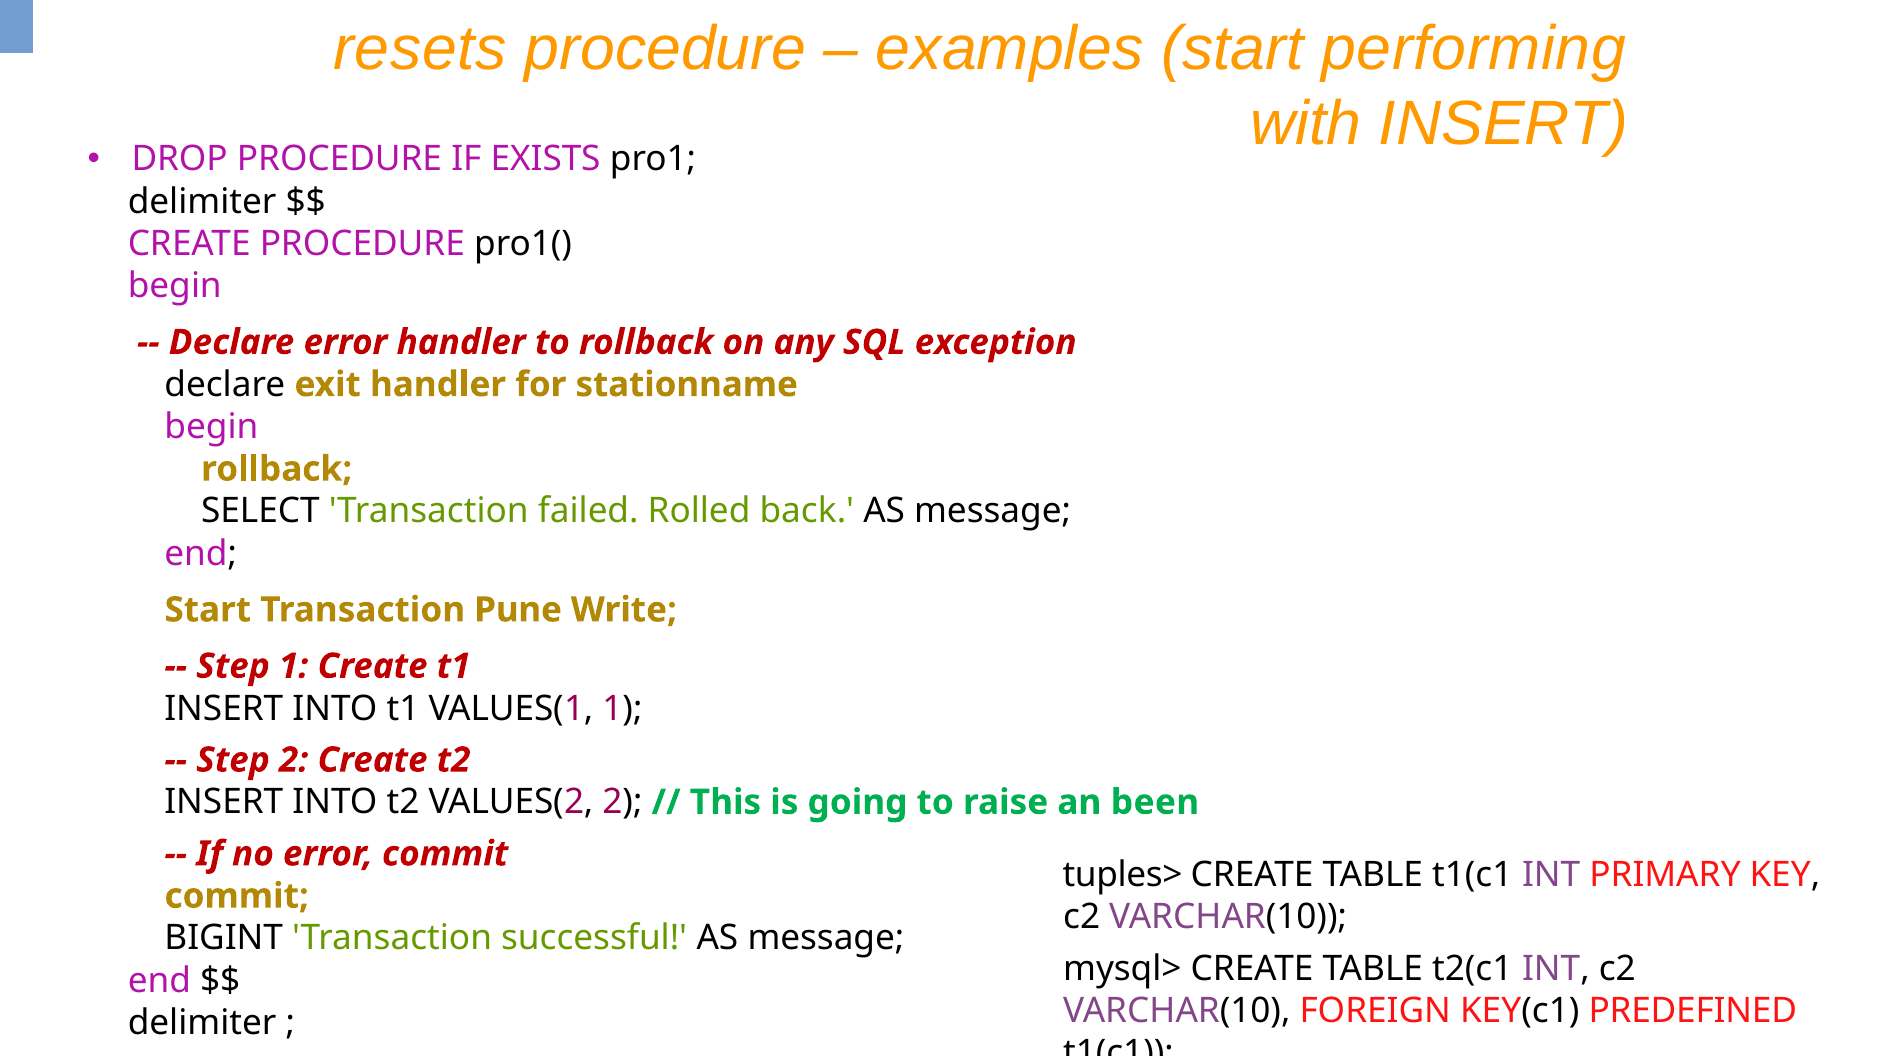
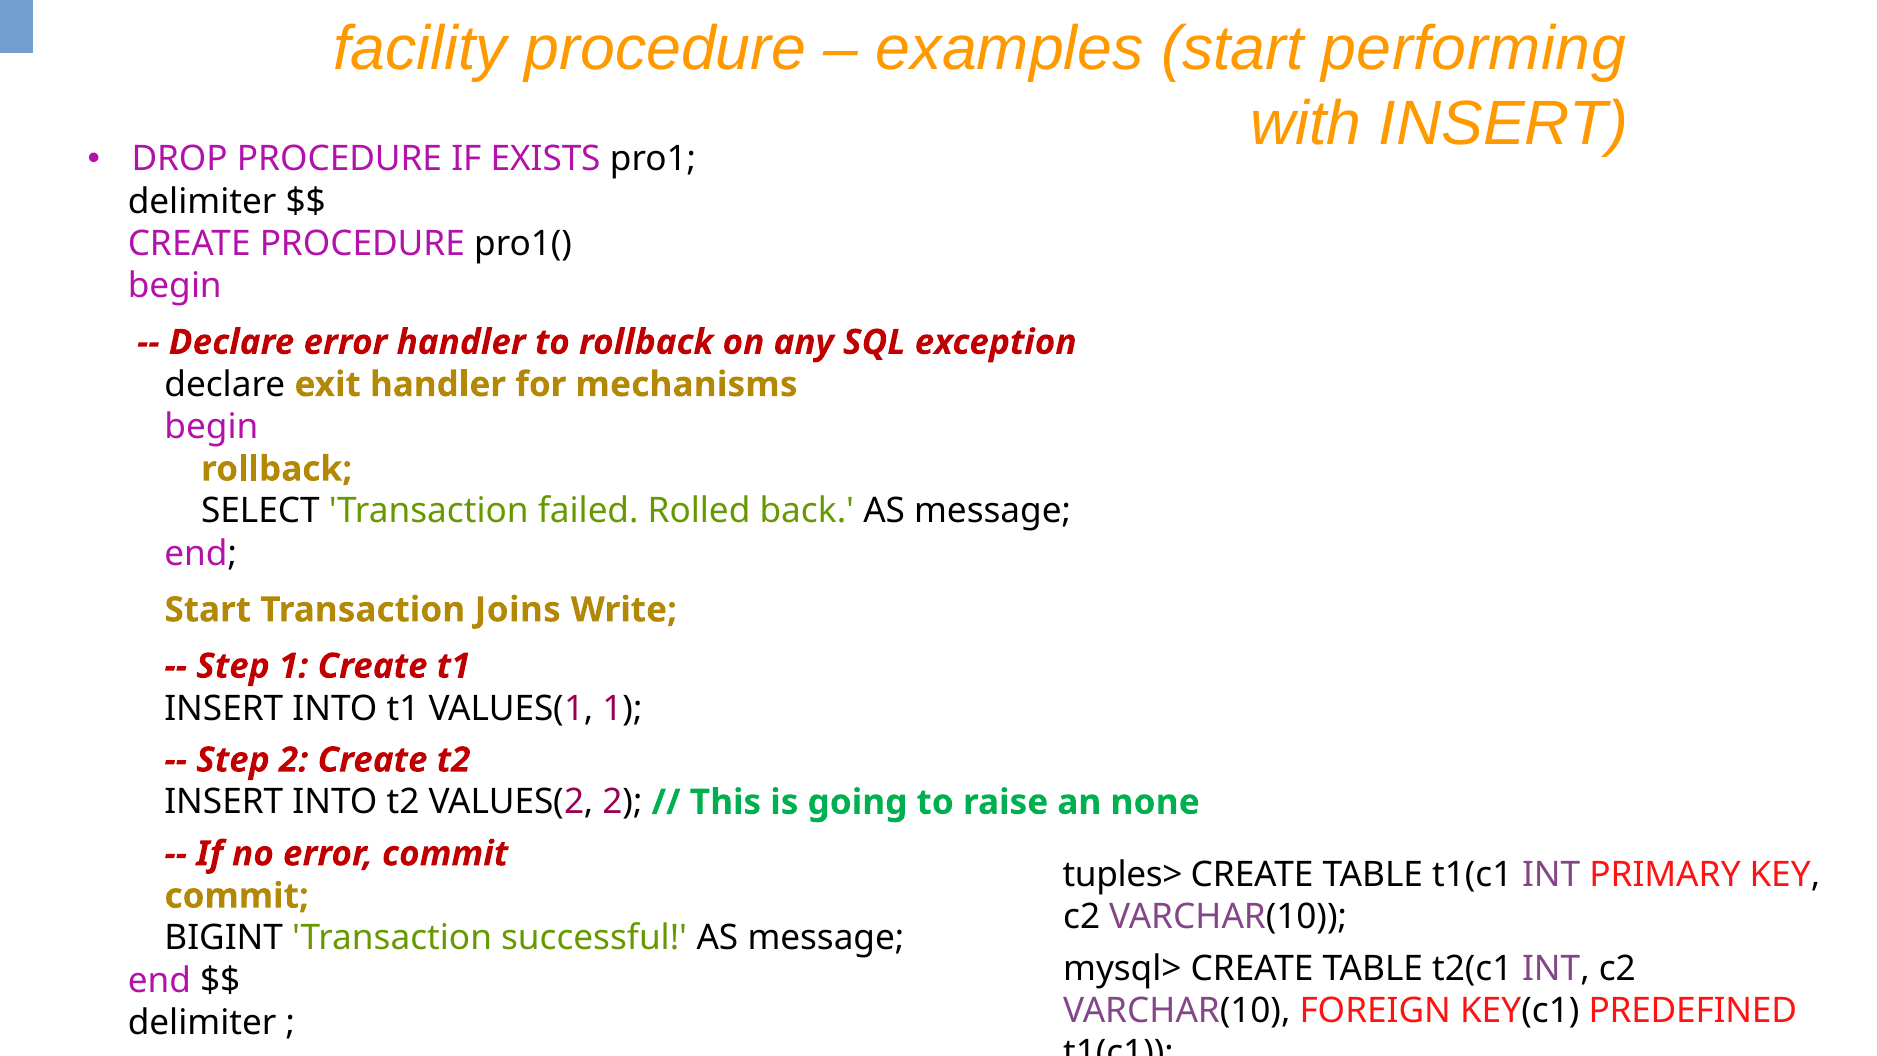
resets: resets -> facility
stationname: stationname -> mechanisms
Pune: Pune -> Joins
been: been -> none
